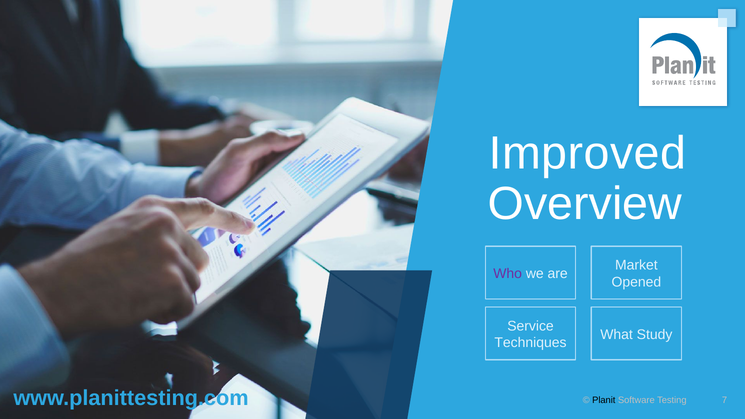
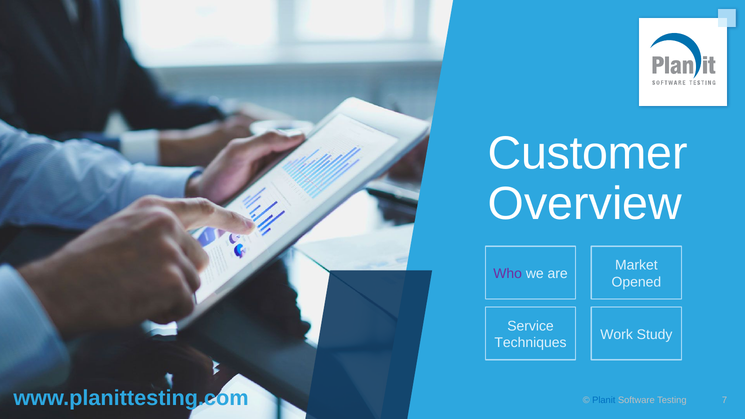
Improved: Improved -> Customer
What: What -> Work
Planit colour: black -> blue
